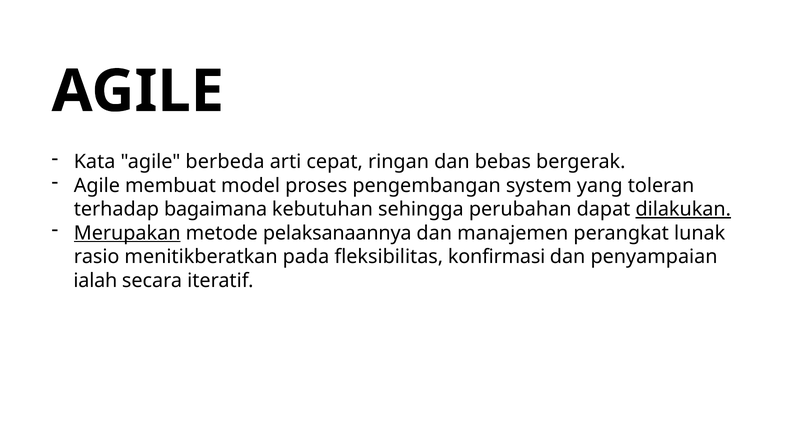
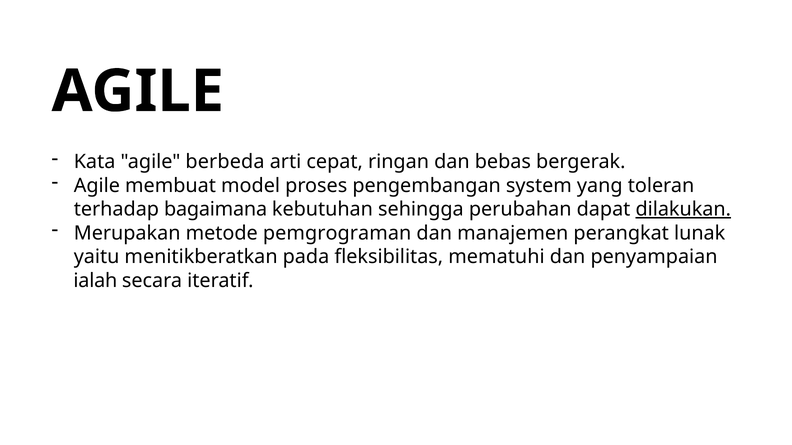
Merupakan underline: present -> none
pelaksanaannya: pelaksanaannya -> pemgrograman
rasio: rasio -> yaitu
konfirmasi: konfirmasi -> mematuhi
